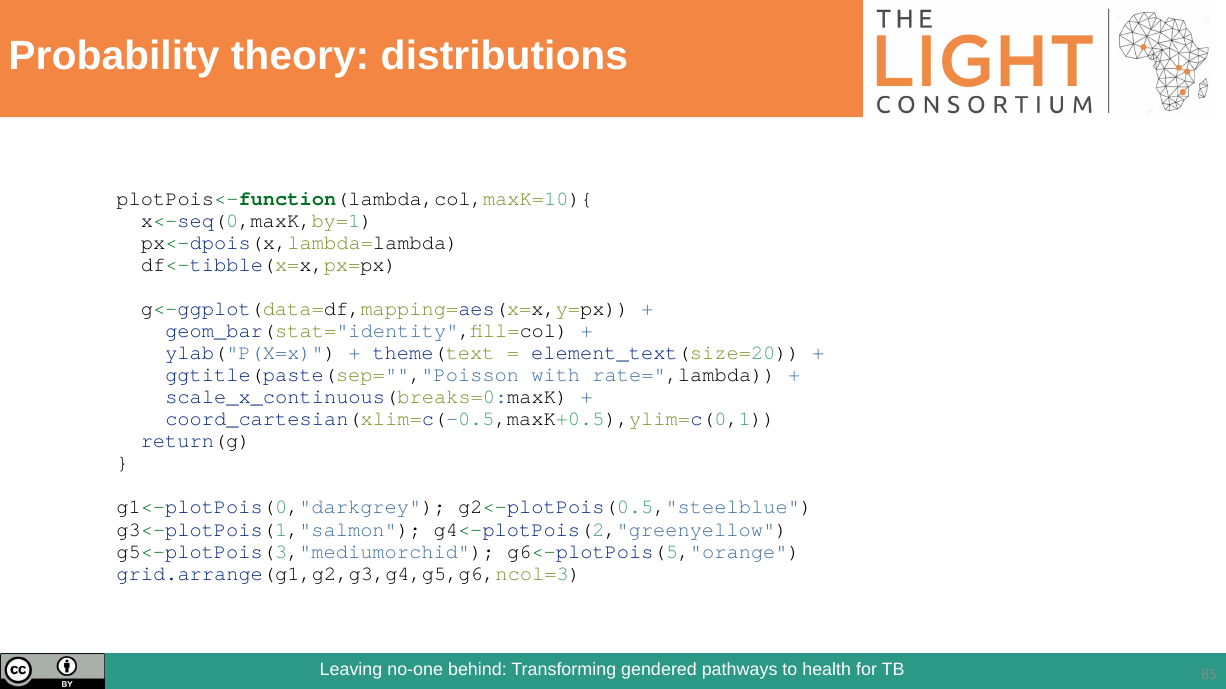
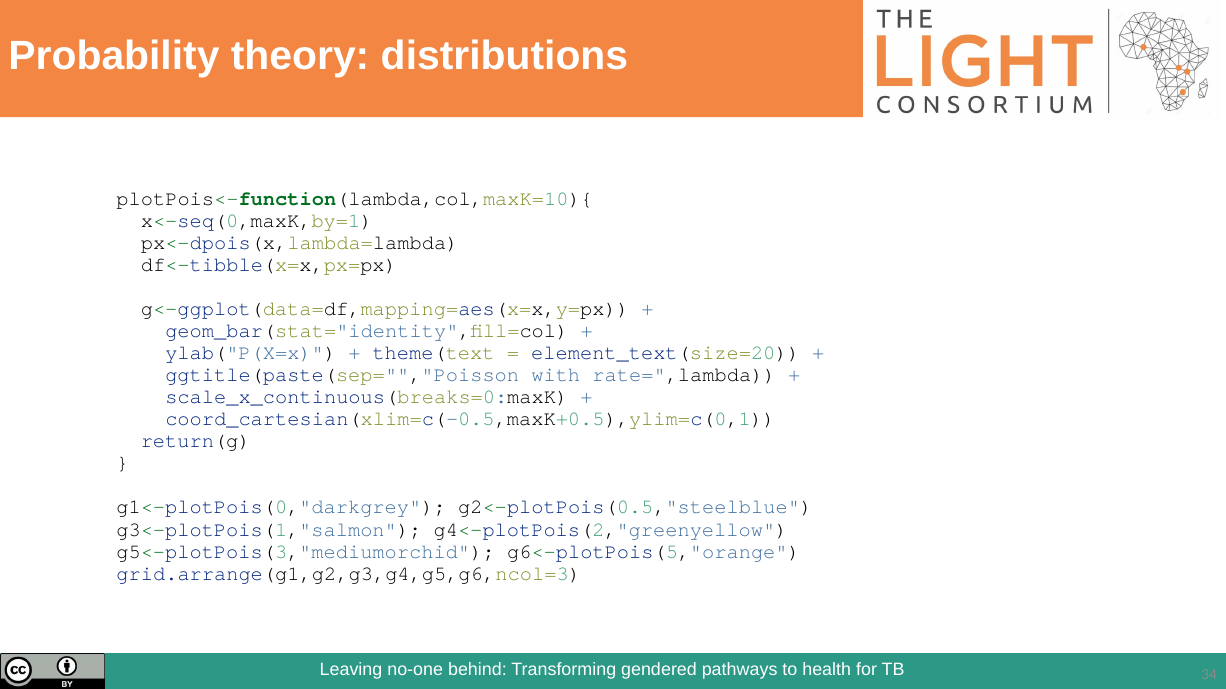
85: 85 -> 34
